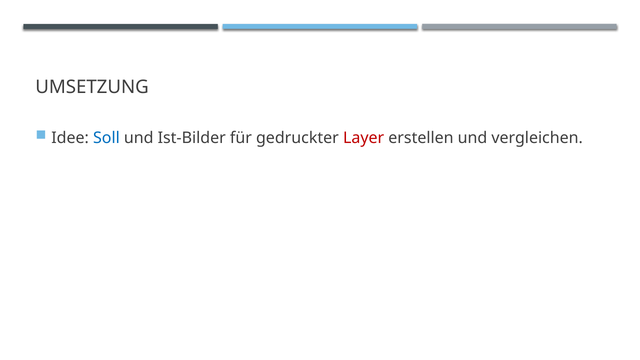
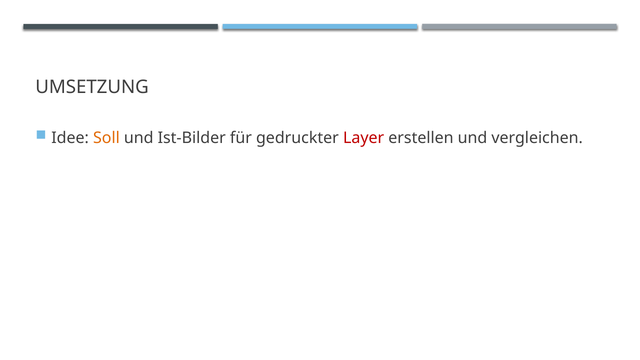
Soll colour: blue -> orange
